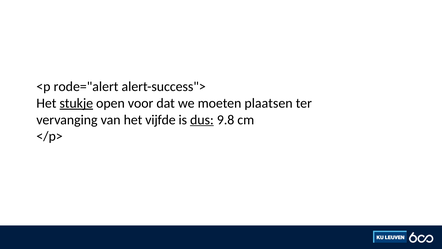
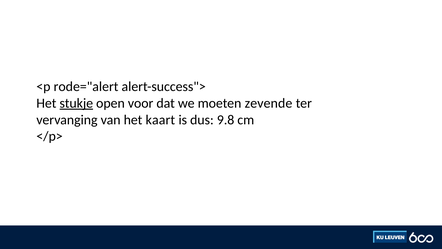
plaatsen: plaatsen -> zevende
vijfde: vijfde -> kaart
dus underline: present -> none
